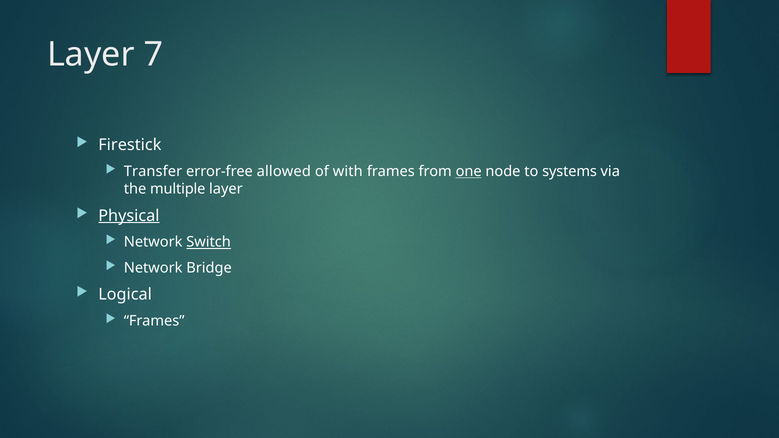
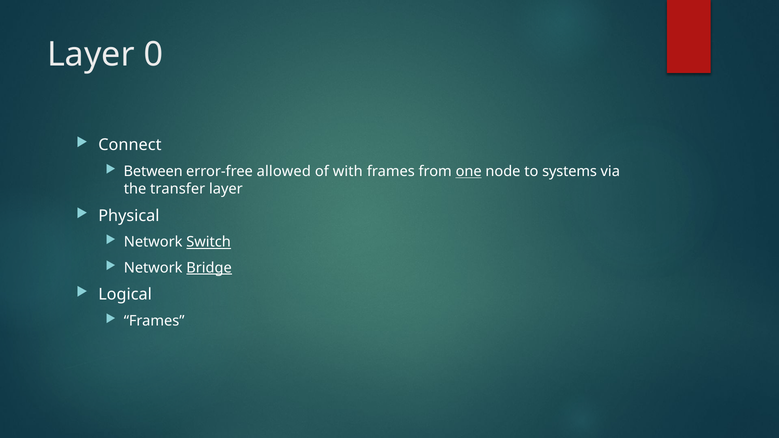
7: 7 -> 0
Firestick: Firestick -> Connect
Transfer: Transfer -> Between
multiple: multiple -> transfer
Physical underline: present -> none
Bridge underline: none -> present
